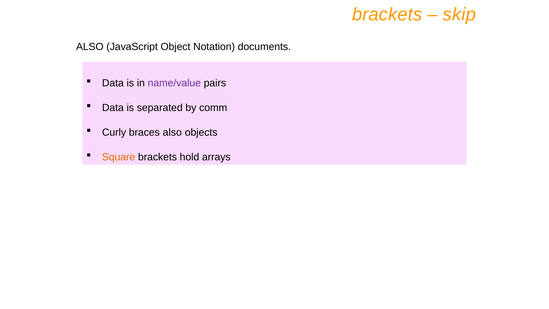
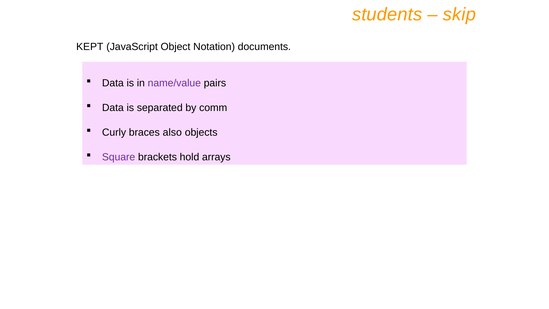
brackets at (387, 14): brackets -> students
ALSO at (90, 47): ALSO -> KEPT
Square colour: orange -> purple
